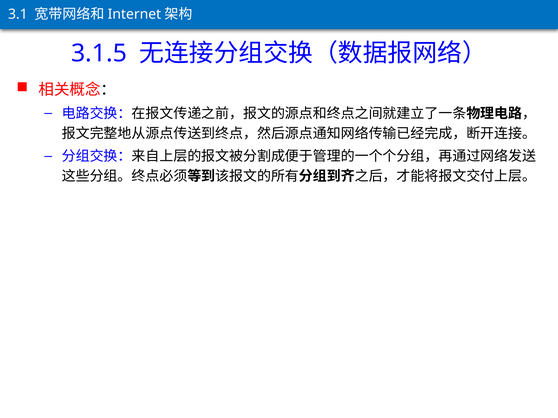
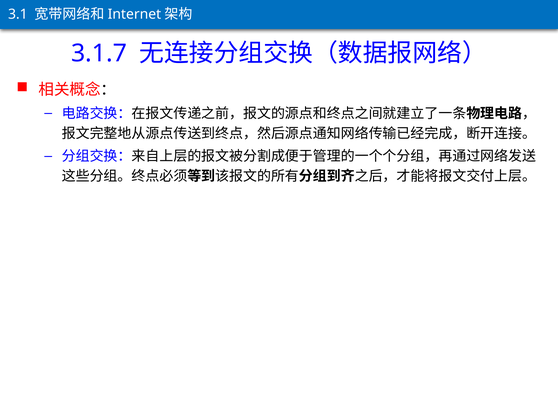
3.1.5: 3.1.5 -> 3.1.7
